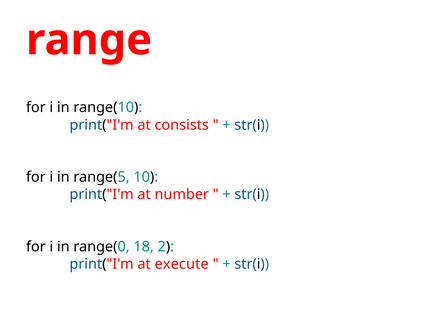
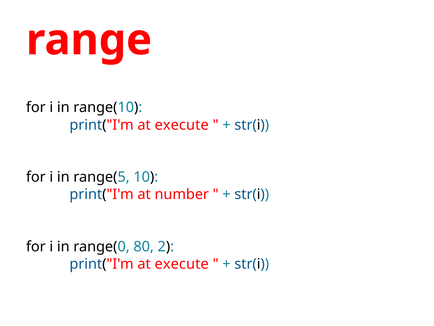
consists at (182, 125): consists -> execute
18: 18 -> 80
